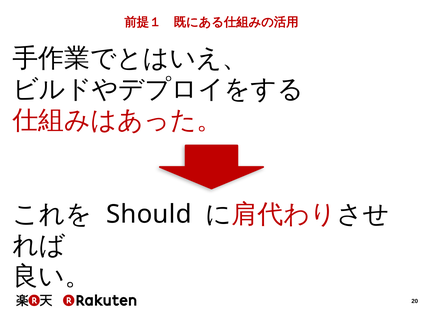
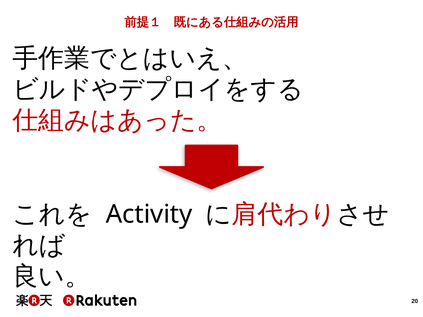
Should: Should -> Activity
